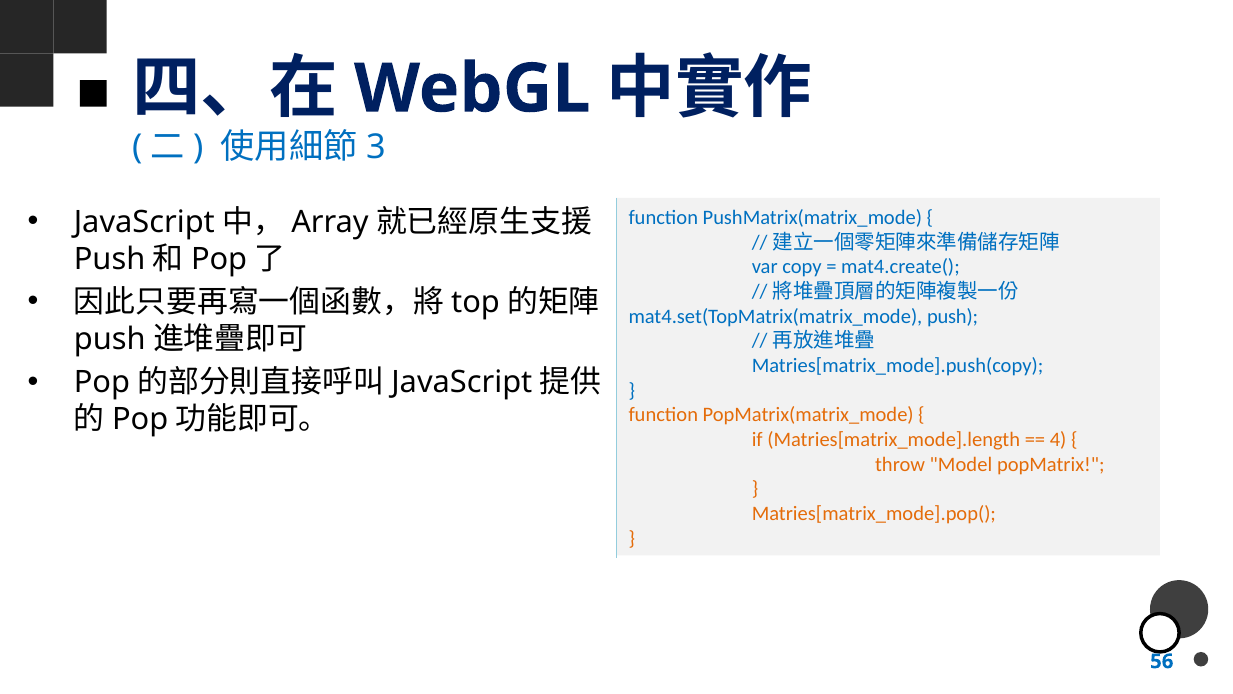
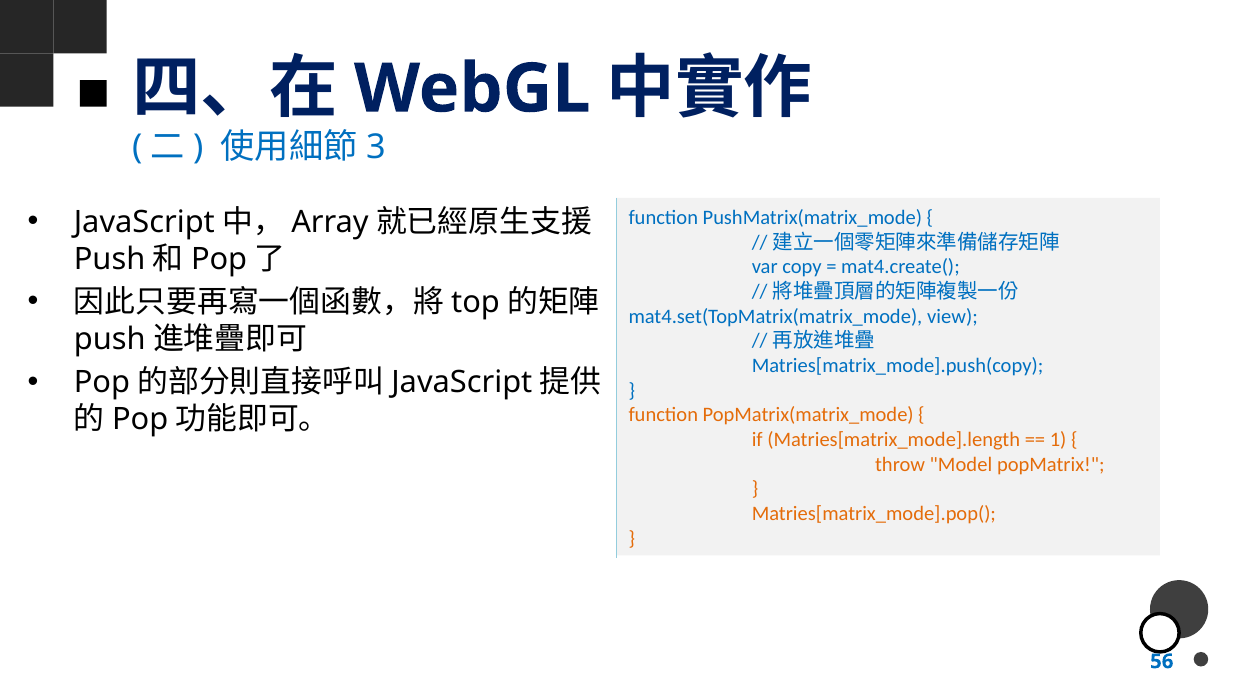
push: push -> view
4: 4 -> 1
